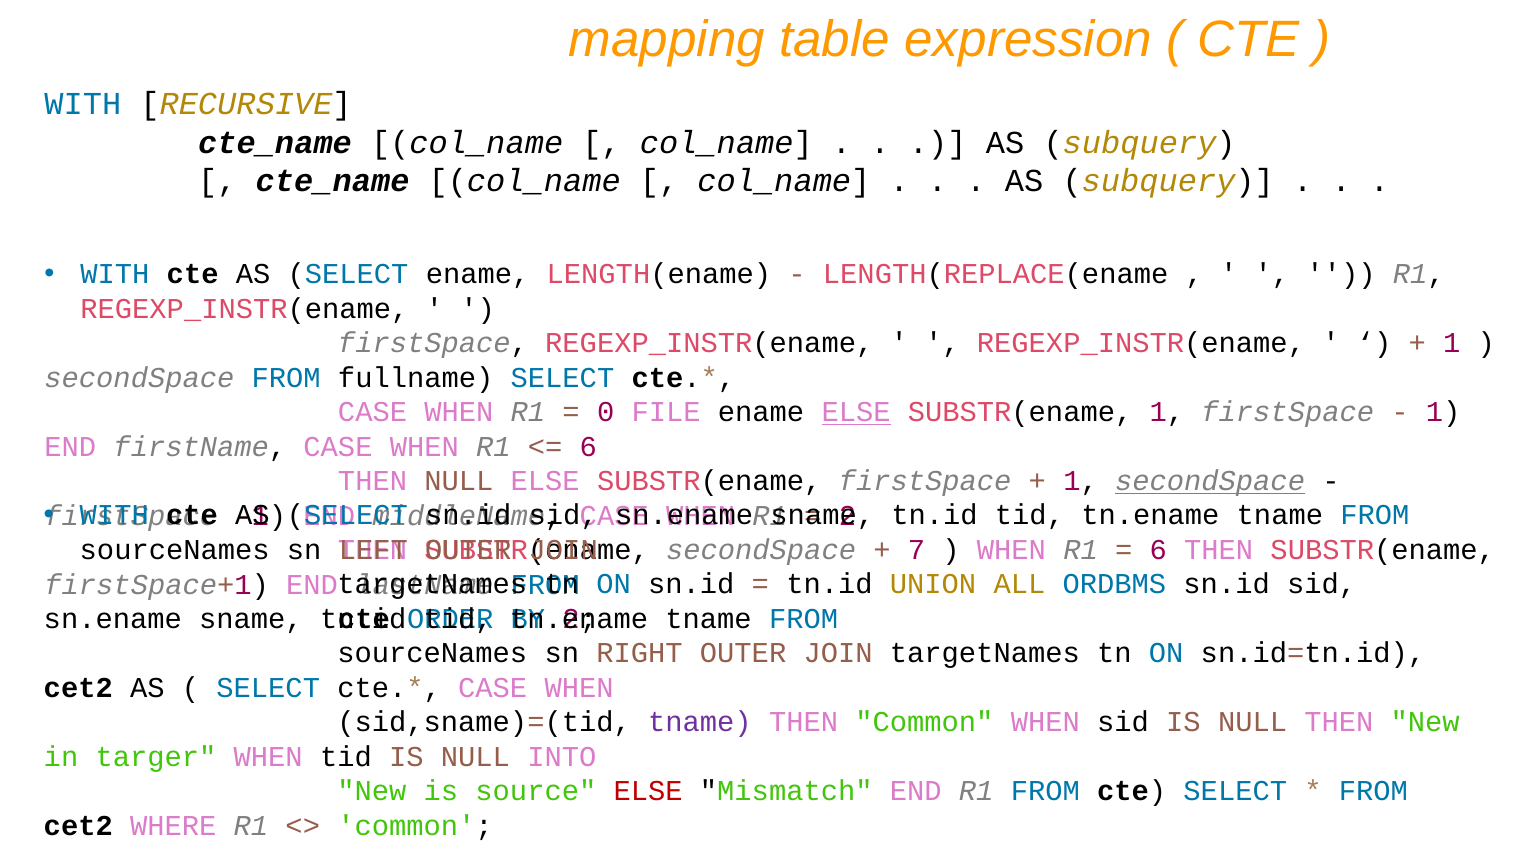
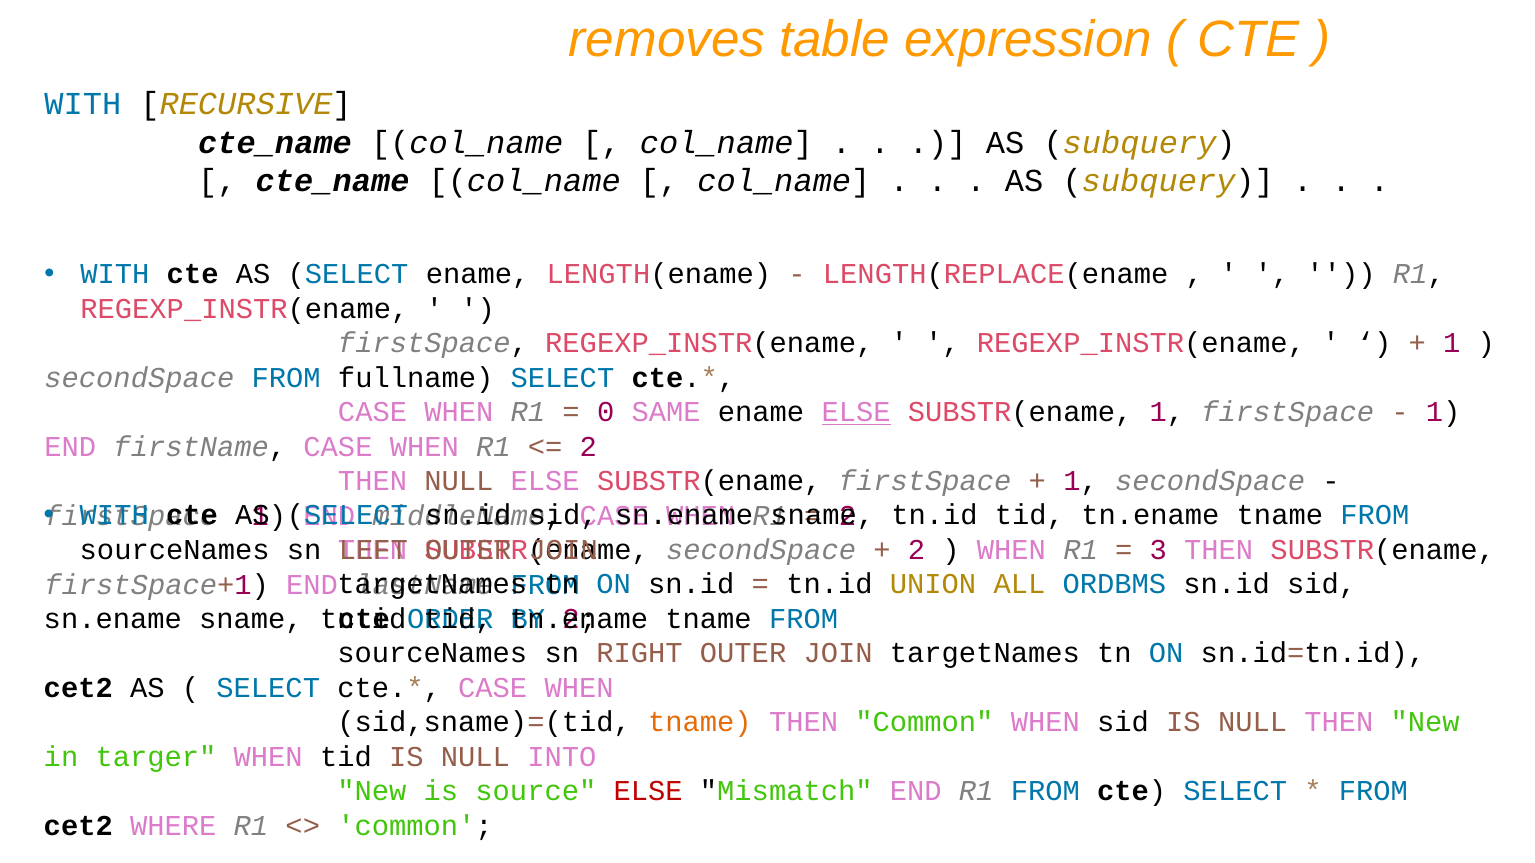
mapping: mapping -> removes
FILE: FILE -> SAME
6 at (588, 447): 6 -> 2
secondSpace at (1210, 481) underline: present -> none
7 at (916, 550): 7 -> 2
6 at (1158, 550): 6 -> 3
tname at (700, 723) colour: purple -> orange
